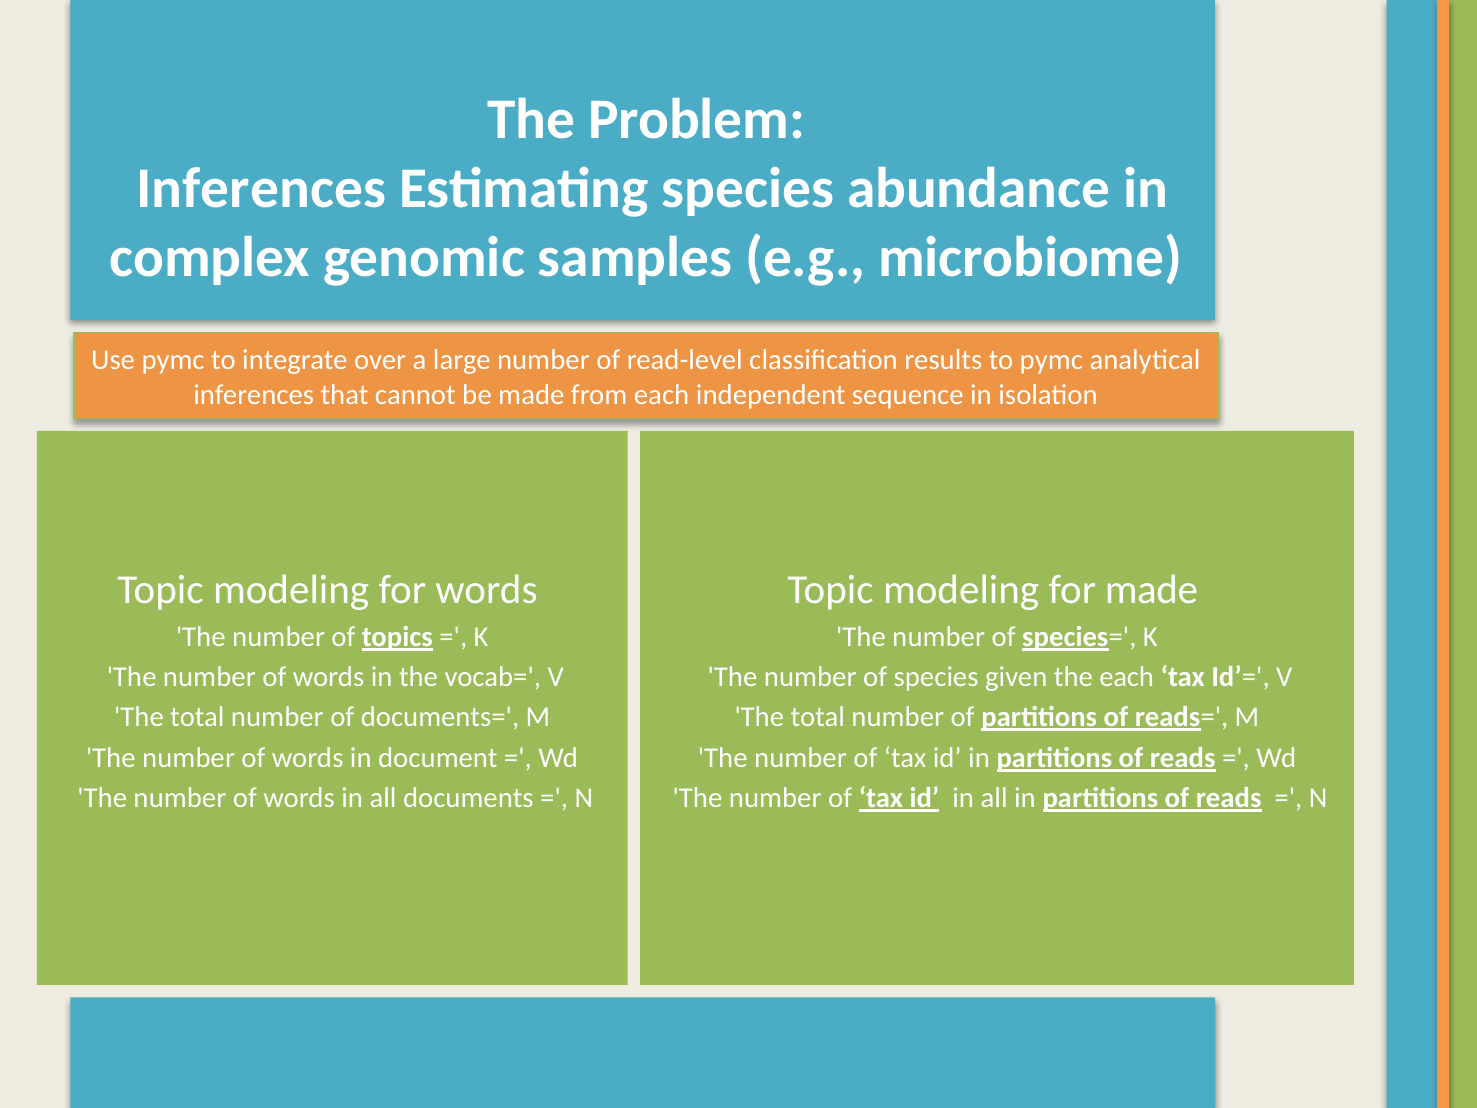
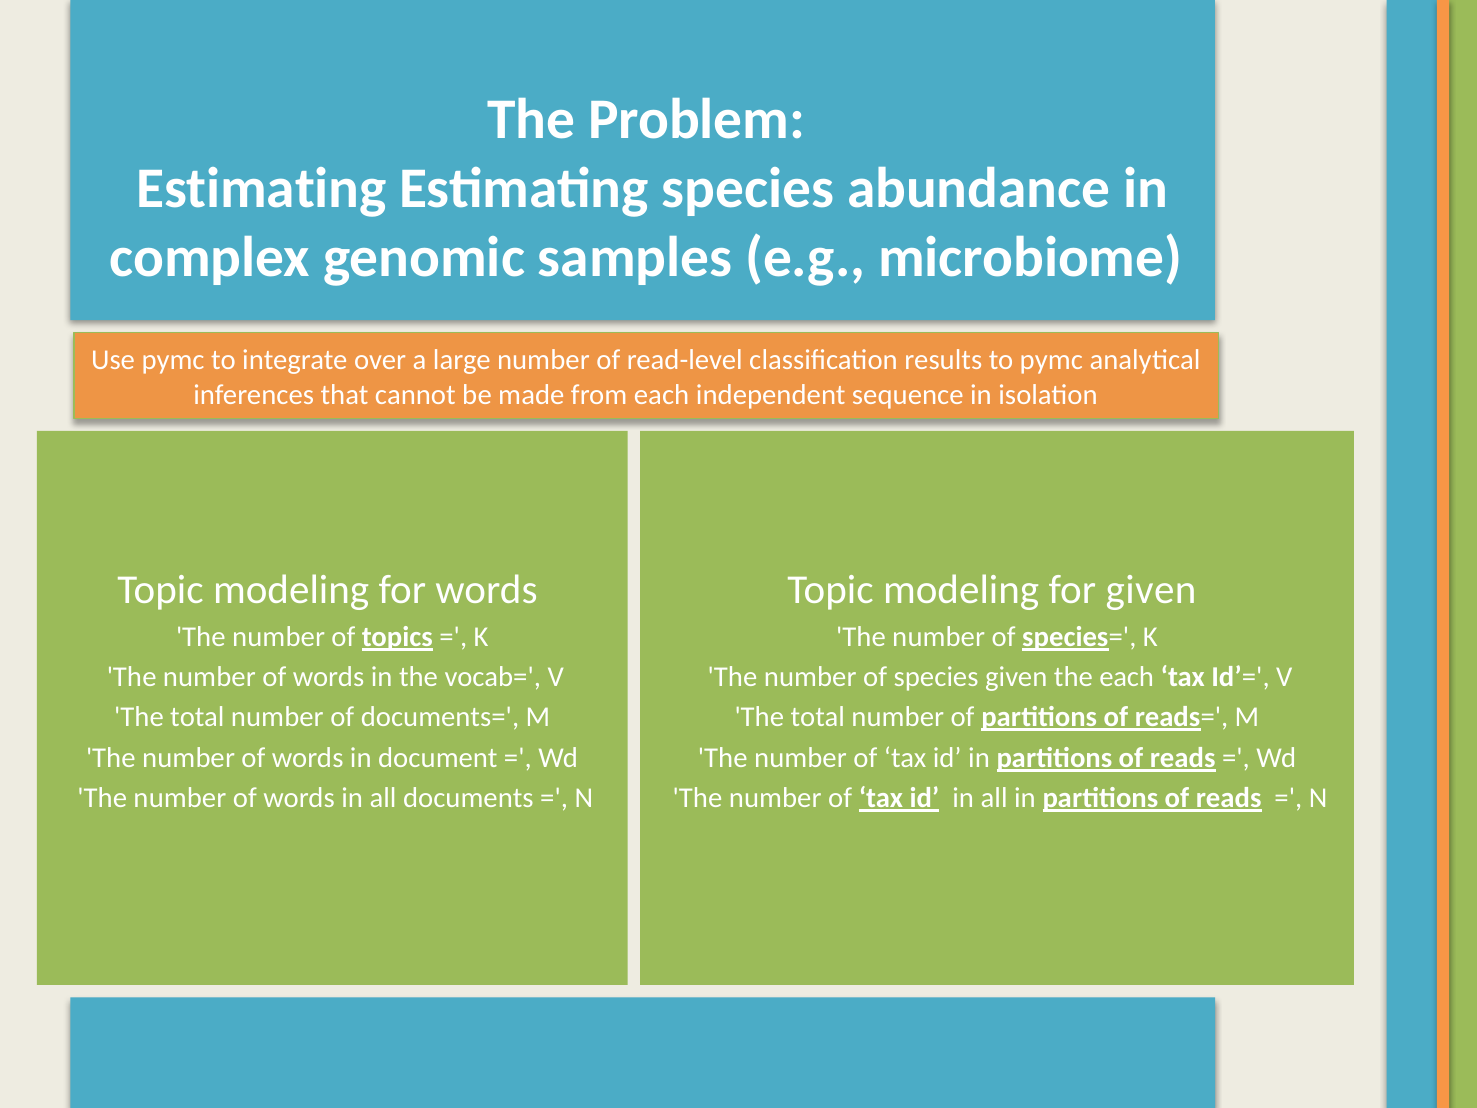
Inferences at (261, 189): Inferences -> Estimating
for made: made -> given
